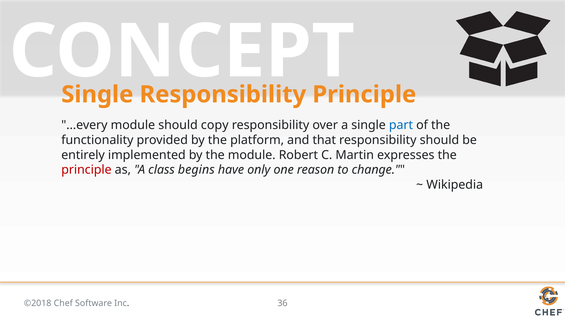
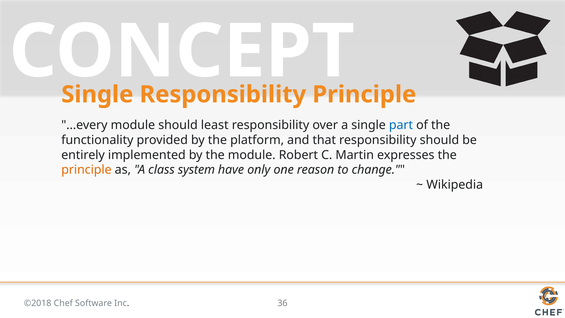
copy: copy -> least
principle at (86, 170) colour: red -> orange
begins: begins -> system
